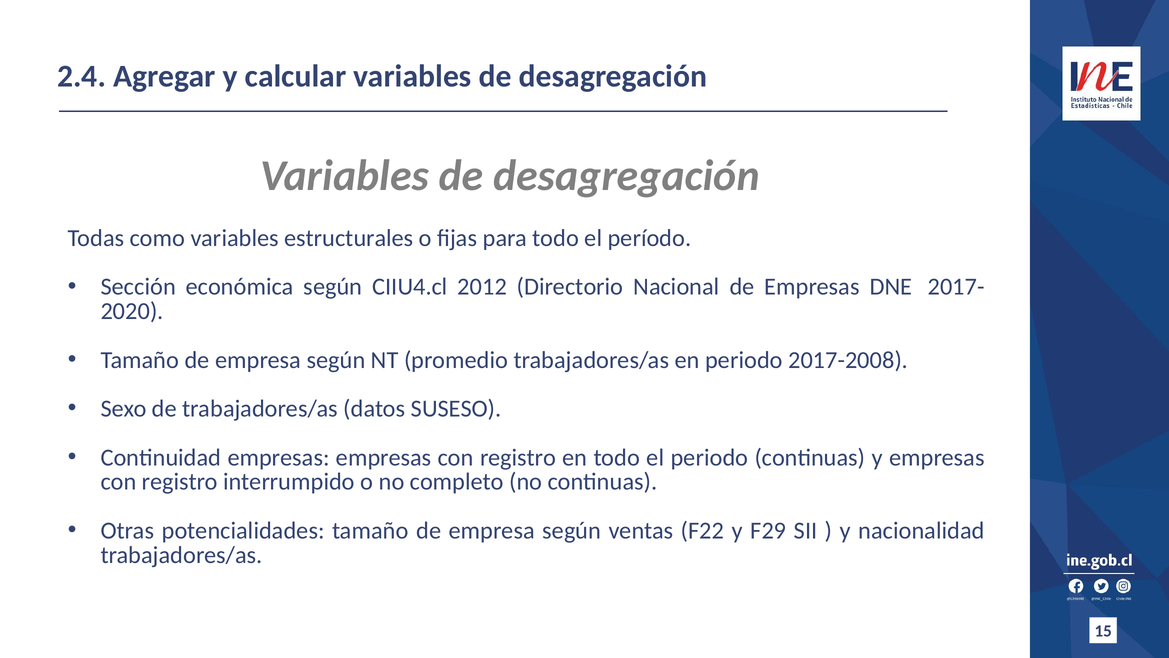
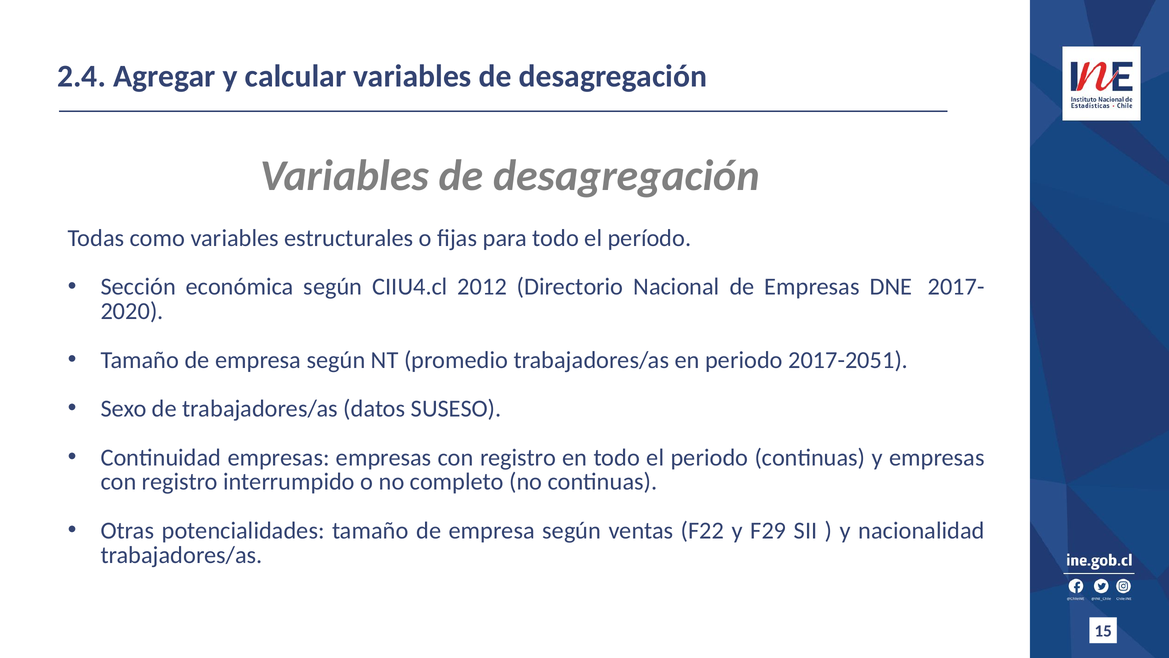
2017-2008: 2017-2008 -> 2017-2051
